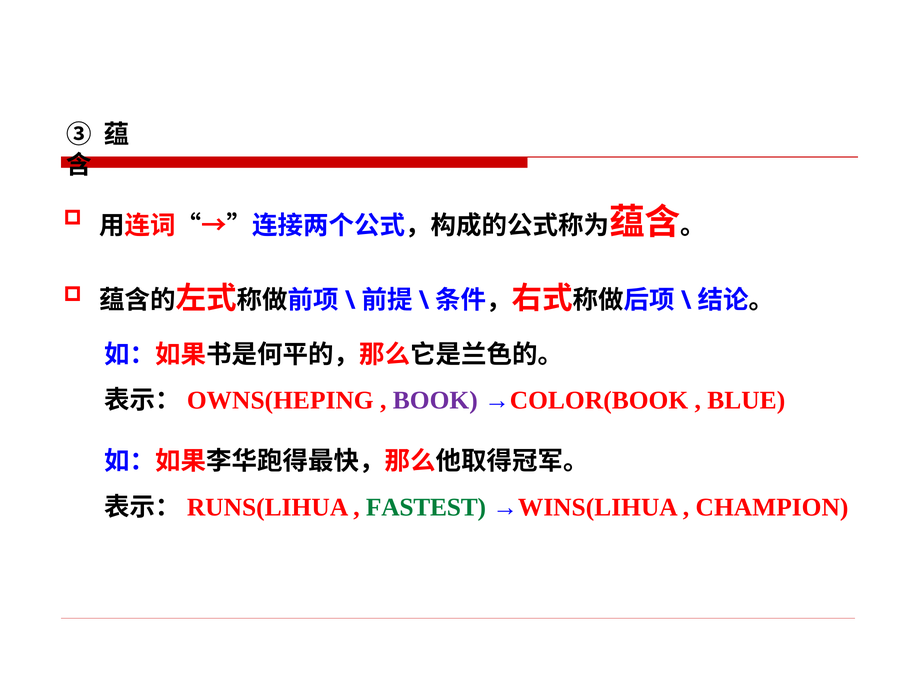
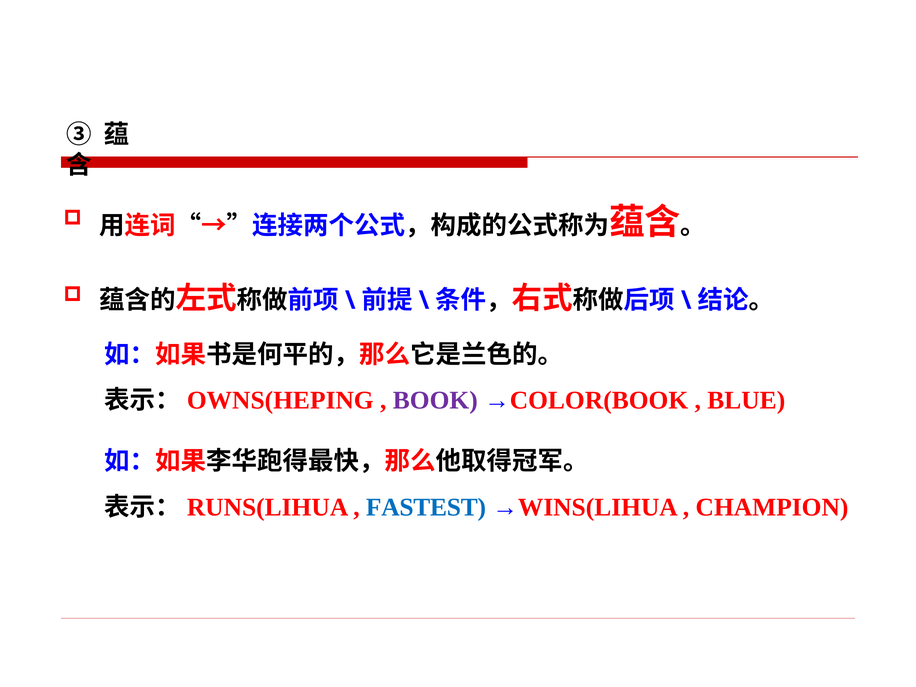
FASTEST colour: green -> blue
